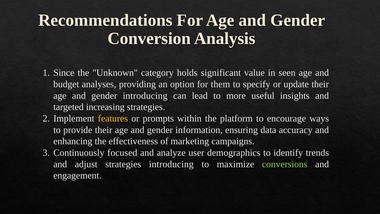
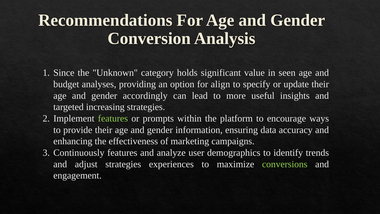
them: them -> align
gender introducing: introducing -> accordingly
features at (113, 118) colour: yellow -> light green
Continuously focused: focused -> features
strategies introducing: introducing -> experiences
